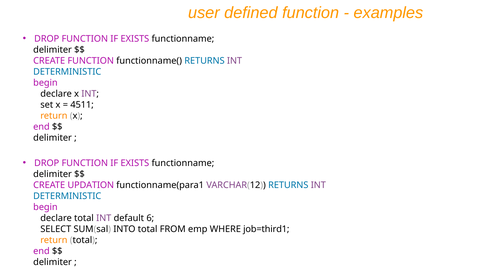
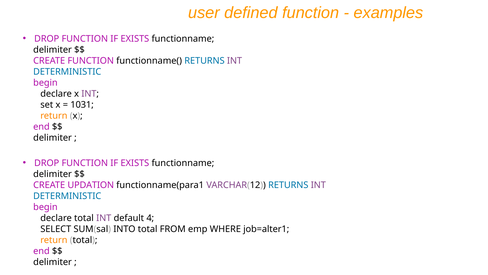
4511: 4511 -> 1031
6: 6 -> 4
job=third1: job=third1 -> job=alter1
